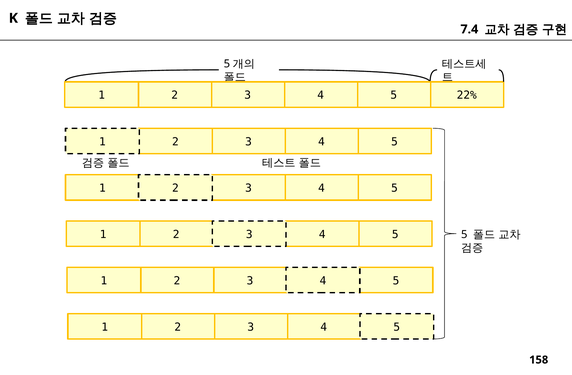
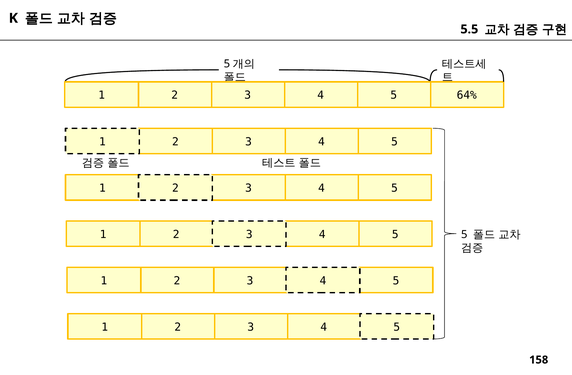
7.4: 7.4 -> 5.5
22%: 22% -> 64%
